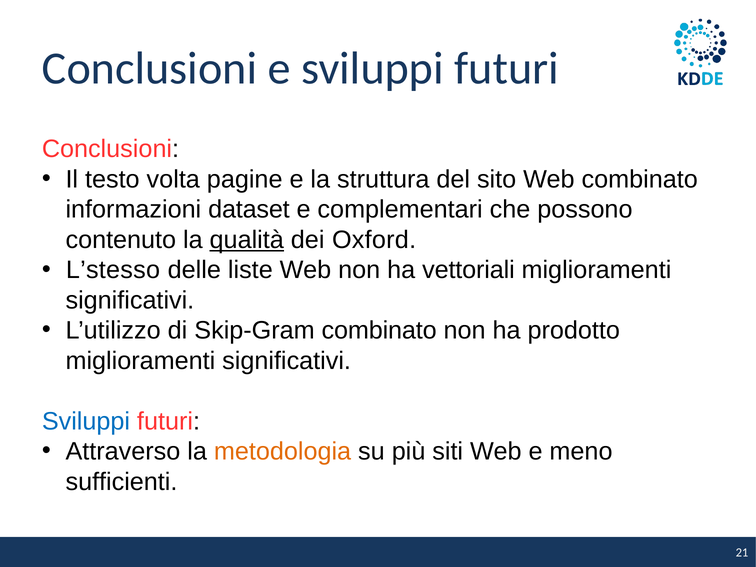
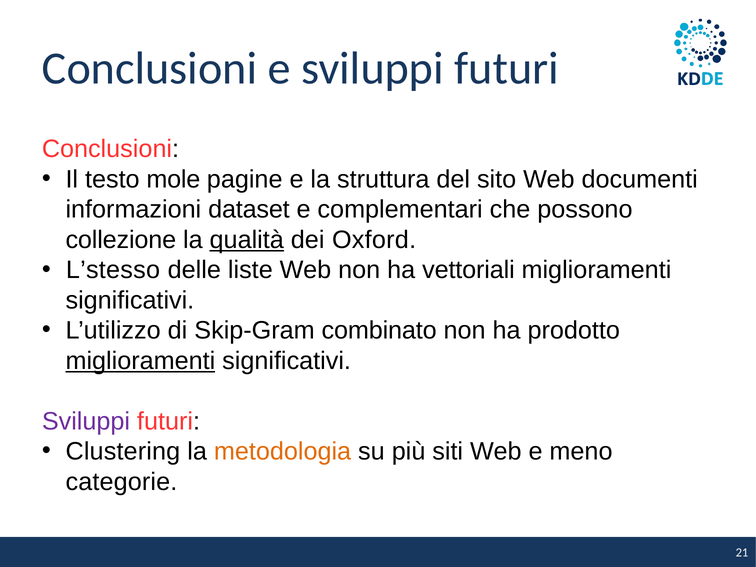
volta: volta -> mole
Web combinato: combinato -> documenti
contenuto: contenuto -> collezione
miglioramenti at (140, 361) underline: none -> present
Sviluppi at (86, 421) colour: blue -> purple
Attraverso: Attraverso -> Clustering
sufficienti: sufficienti -> categorie
